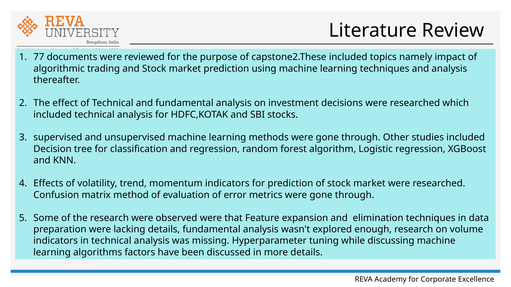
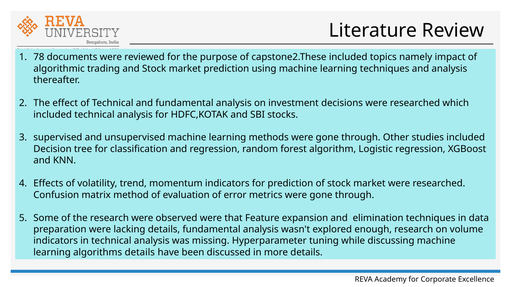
77: 77 -> 78
algorithms factors: factors -> details
